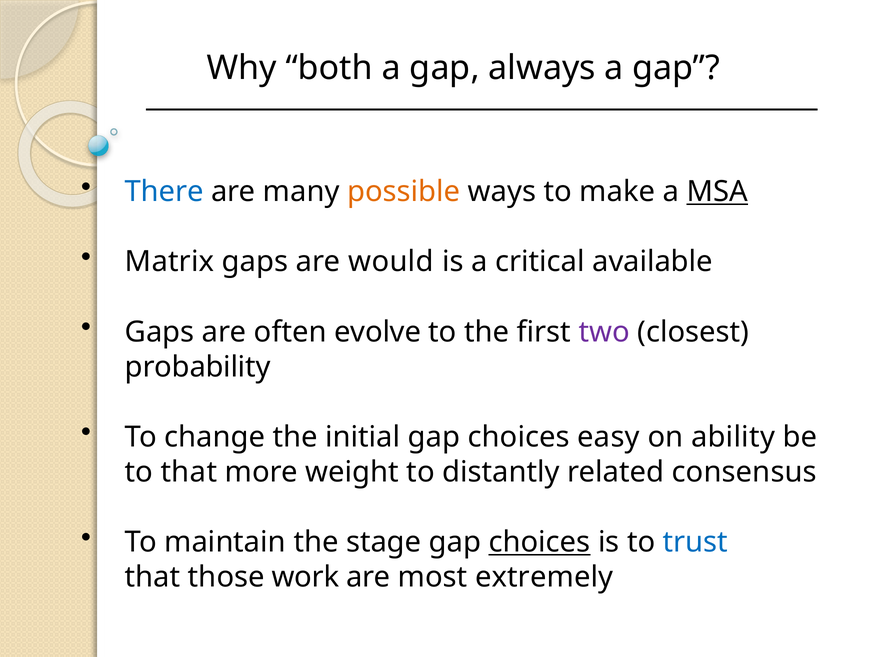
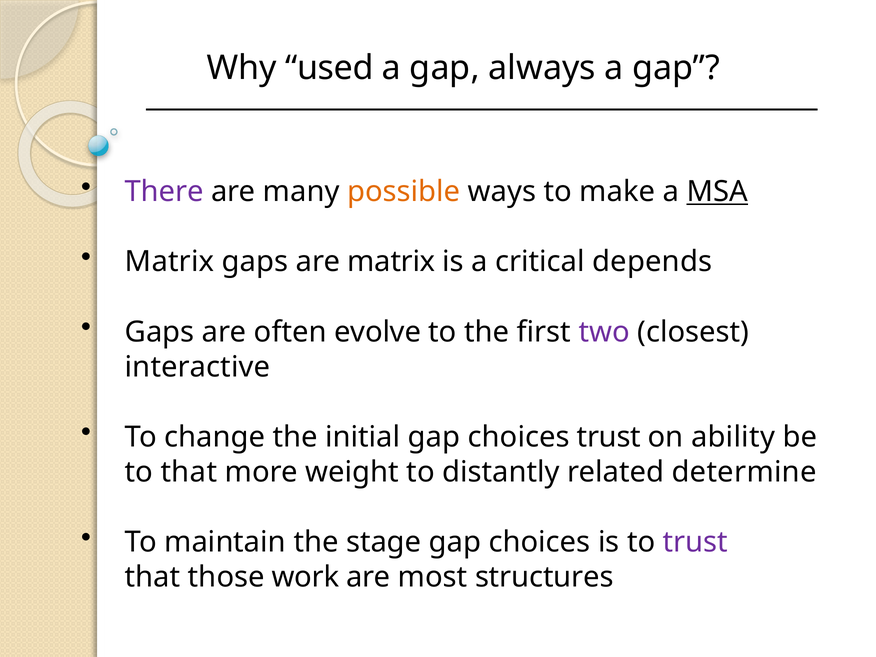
both: both -> used
There colour: blue -> purple
are would: would -> matrix
available: available -> depends
probability: probability -> interactive
choices easy: easy -> trust
consensus: consensus -> determine
choices at (540, 542) underline: present -> none
trust at (695, 542) colour: blue -> purple
extremely: extremely -> structures
